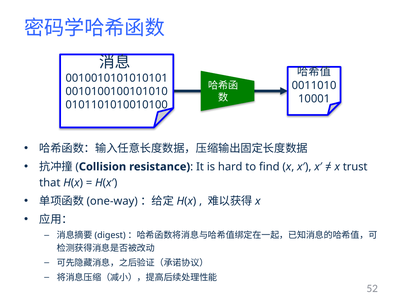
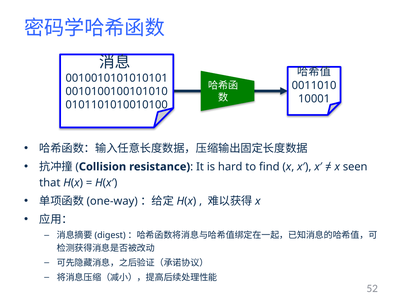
trust: trust -> seen
